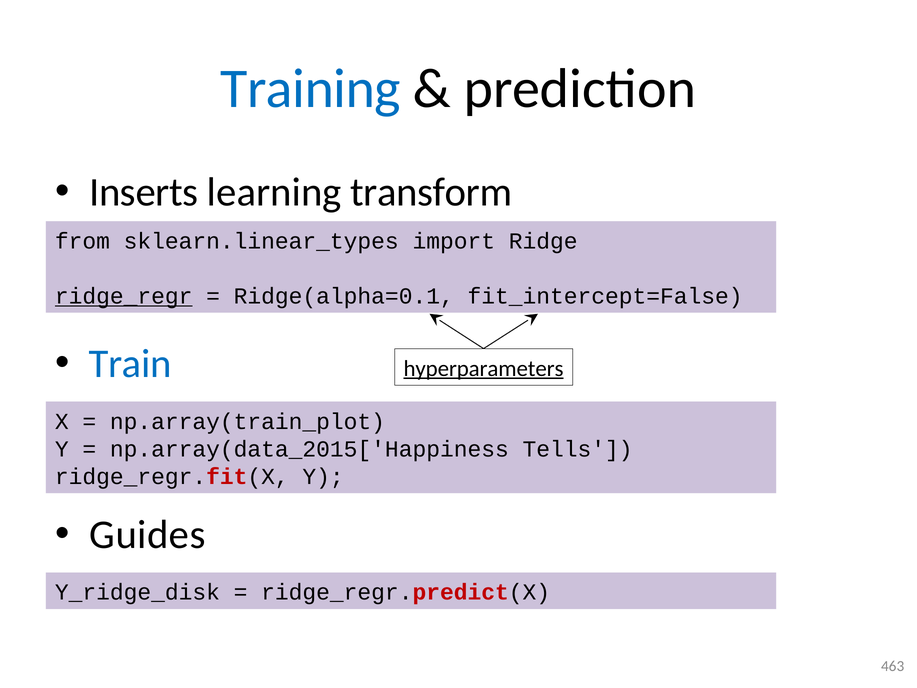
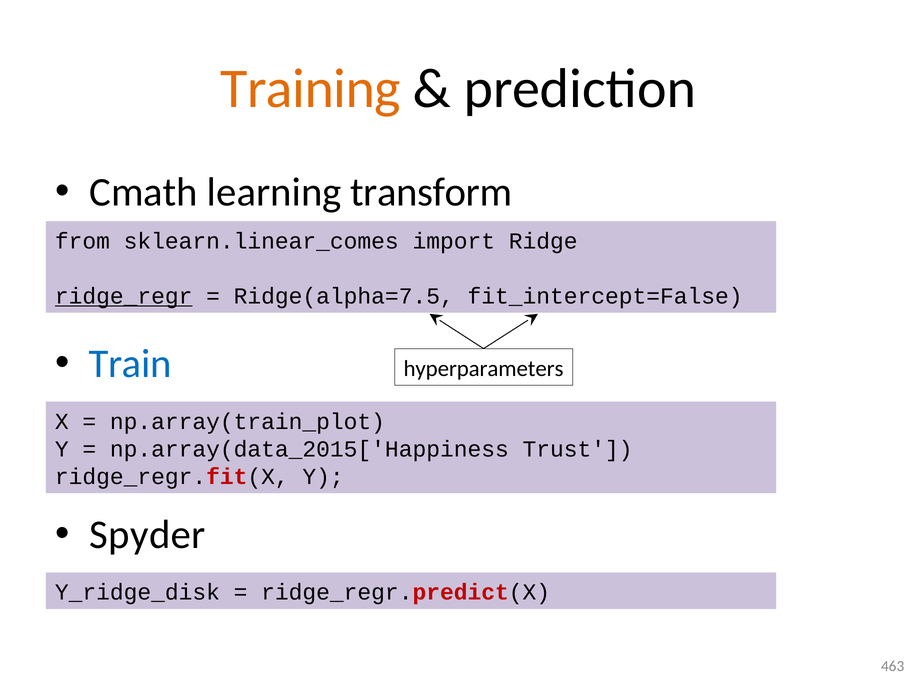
Training colour: blue -> orange
Inserts: Inserts -> Cmath
sklearn.linear_types: sklearn.linear_types -> sklearn.linear_comes
Ridge(alpha=0.1: Ridge(alpha=0.1 -> Ridge(alpha=7.5
hyperparameters underline: present -> none
Tells: Tells -> Trust
Guides: Guides -> Spyder
